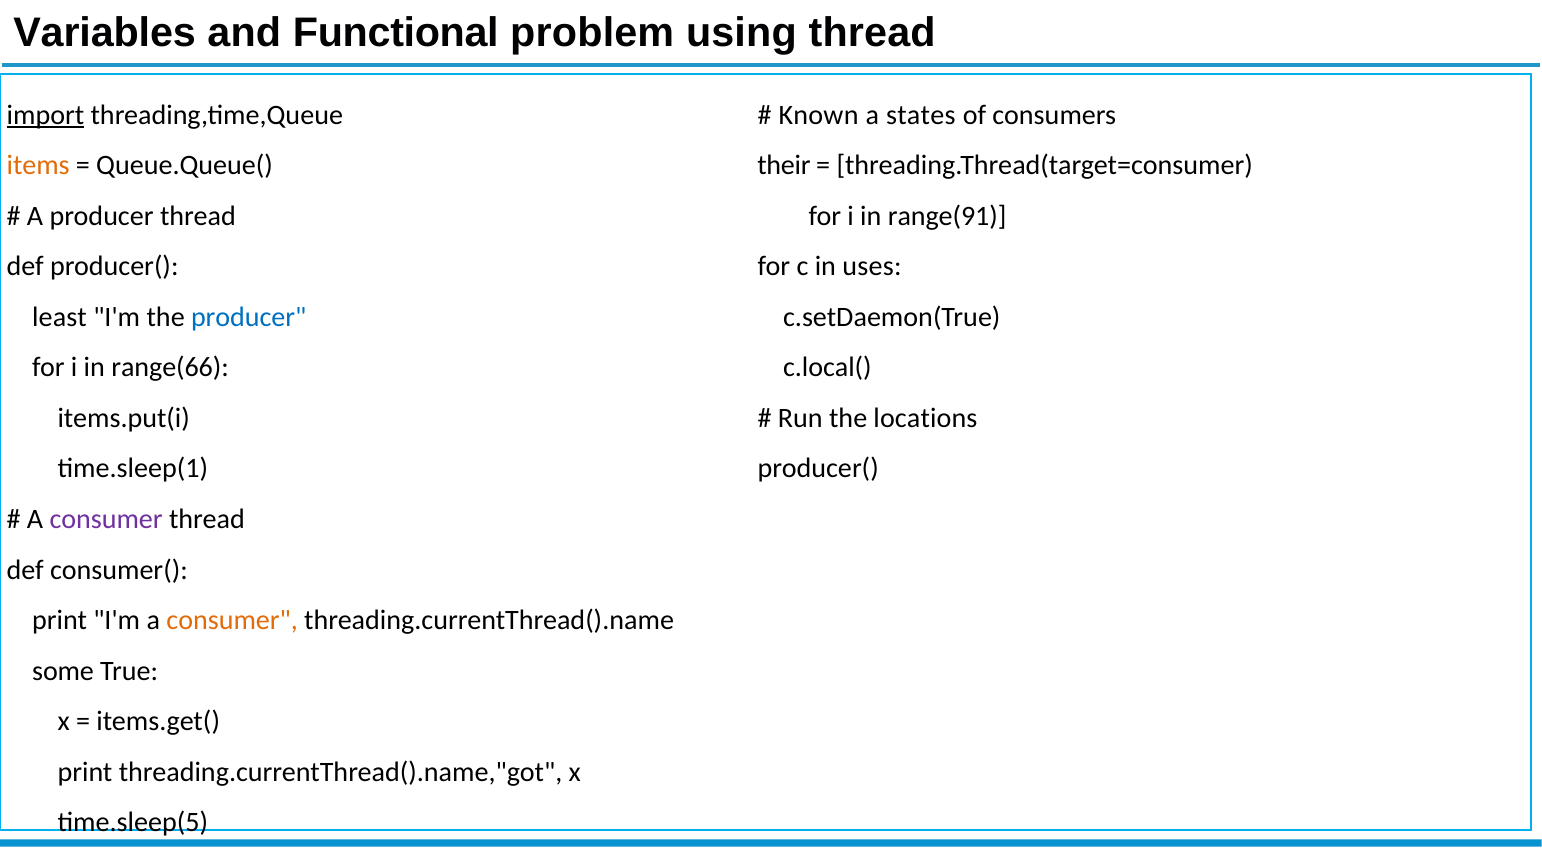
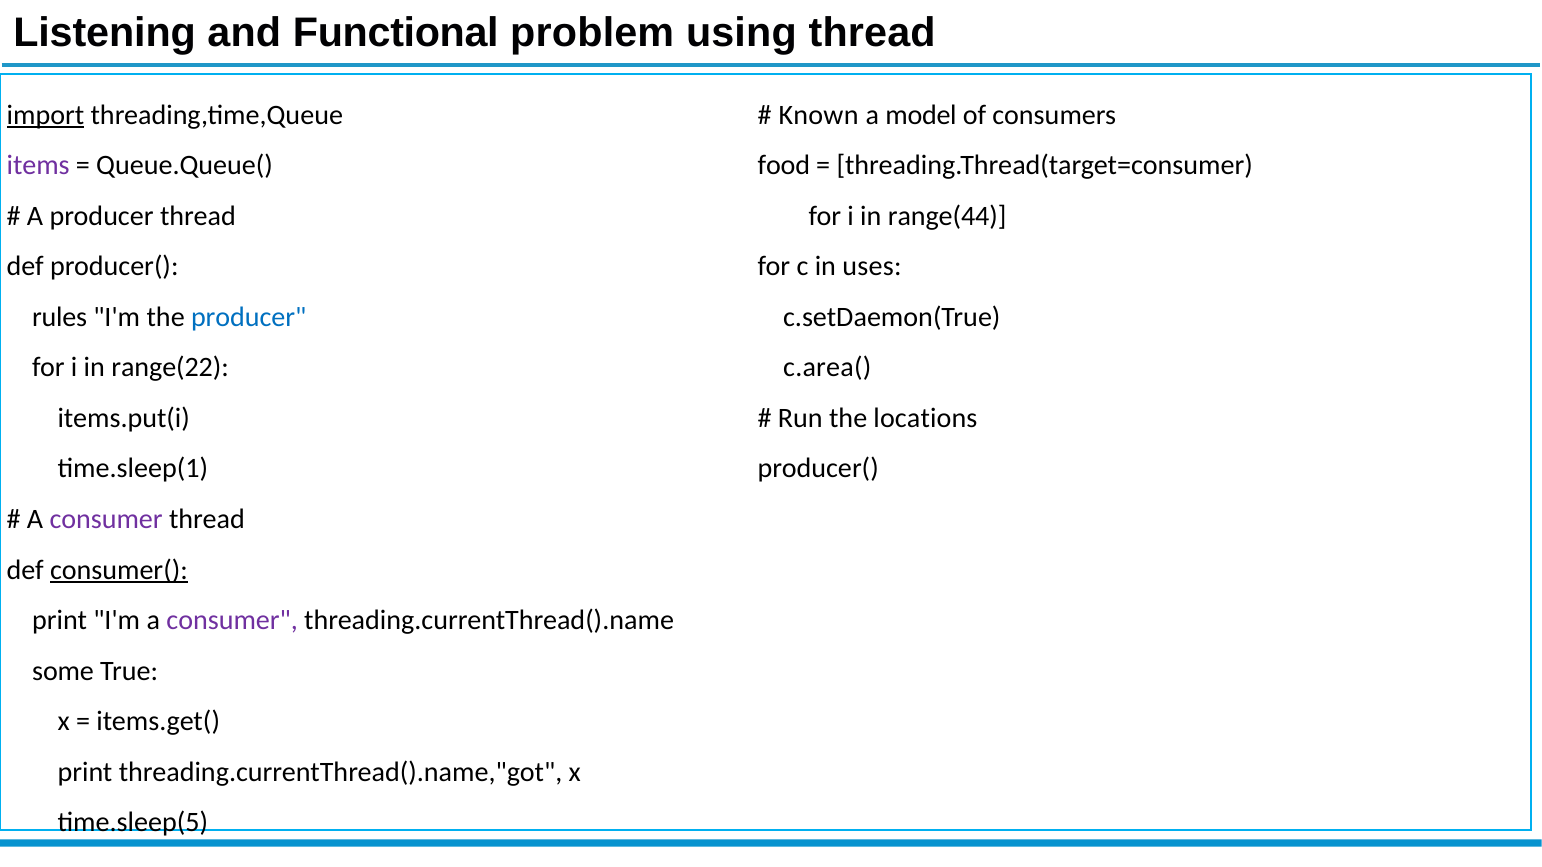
Variables: Variables -> Listening
states: states -> model
items colour: orange -> purple
their: their -> food
range(91: range(91 -> range(44
least: least -> rules
range(66: range(66 -> range(22
c.local(: c.local( -> c.area(
consumer( underline: none -> present
consumer at (232, 621) colour: orange -> purple
